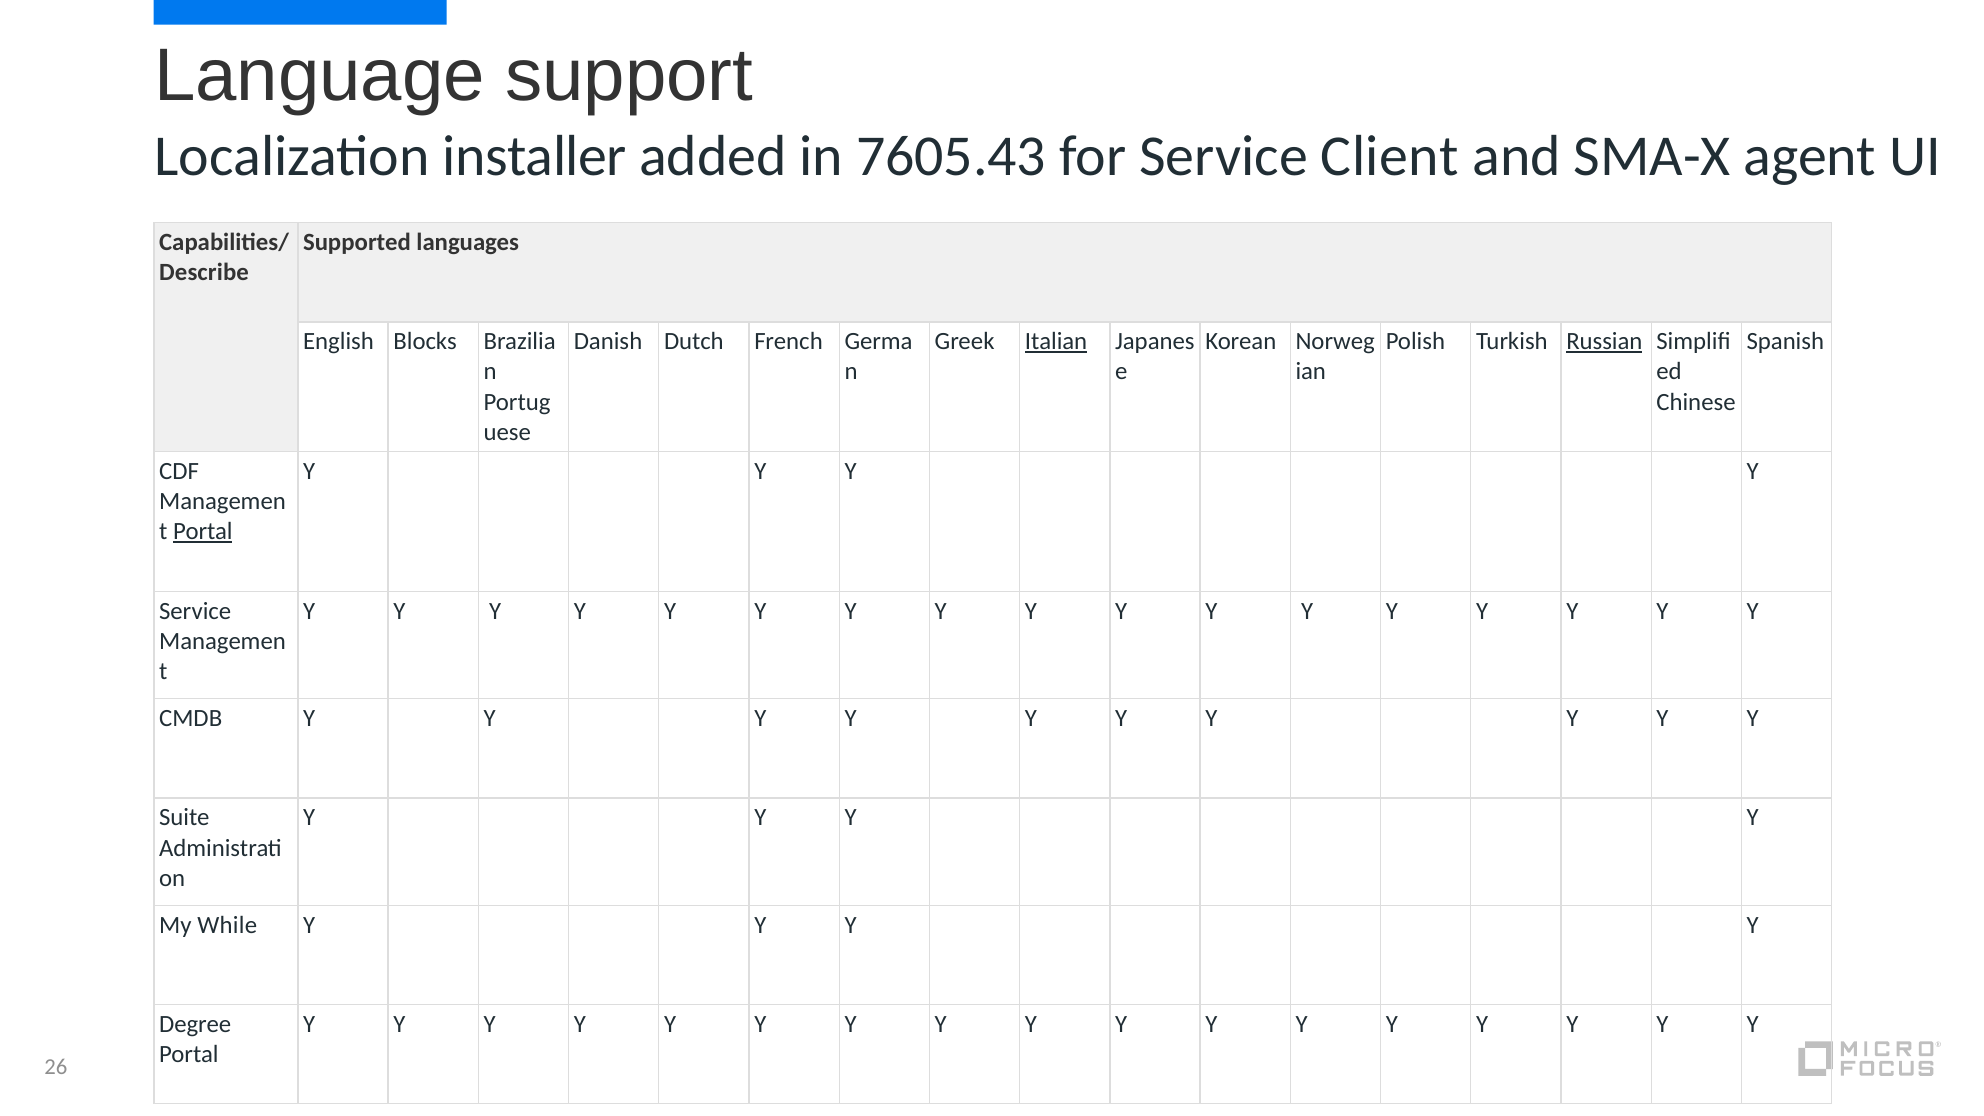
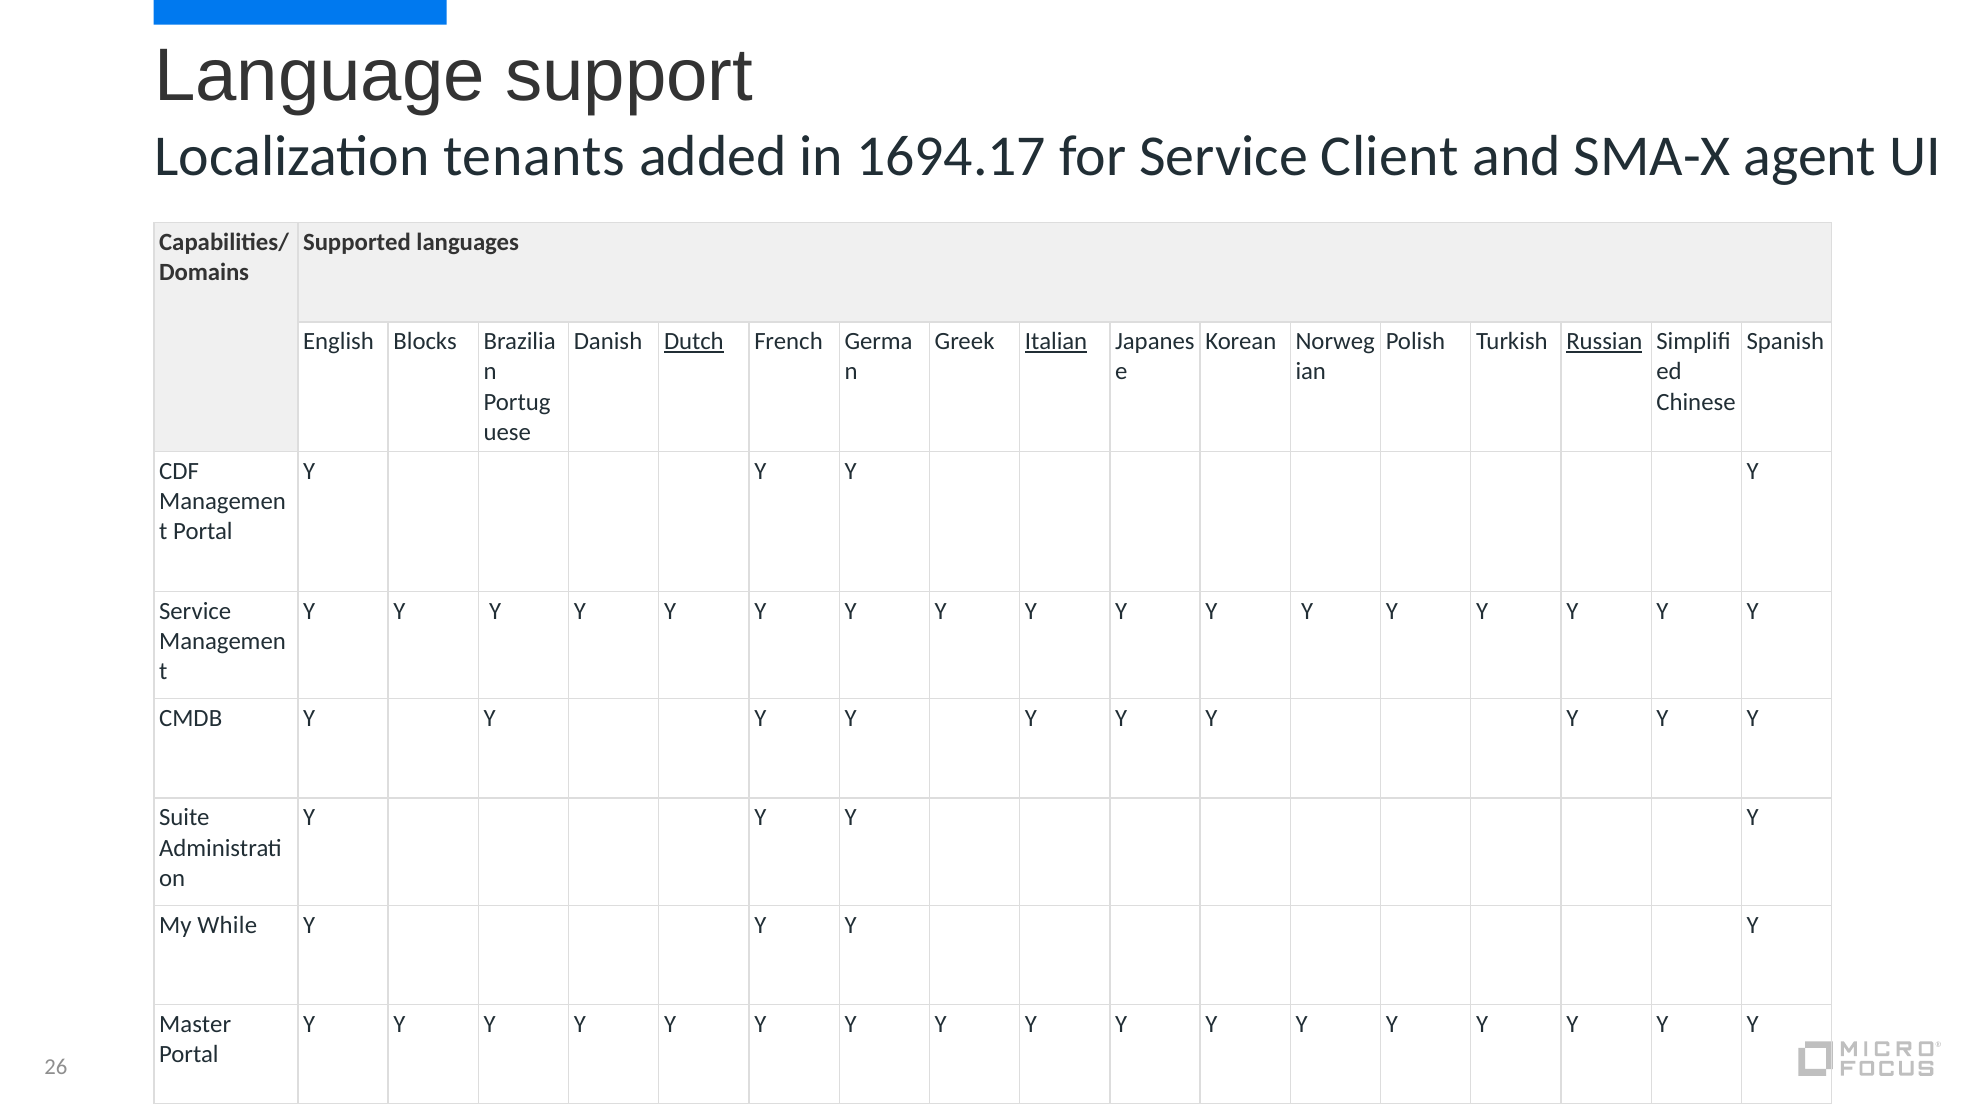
installer: installer -> tenants
7605.43: 7605.43 -> 1694.17
Describe: Describe -> Domains
Dutch underline: none -> present
Portal at (203, 532) underline: present -> none
Degree: Degree -> Master
